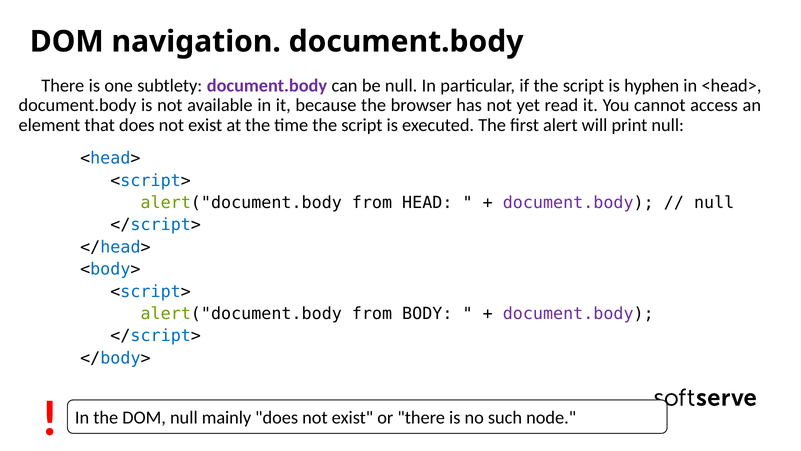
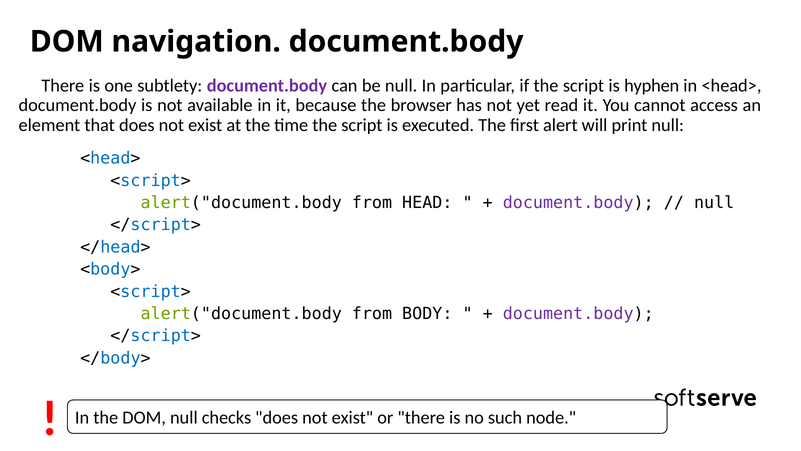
mainly: mainly -> checks
